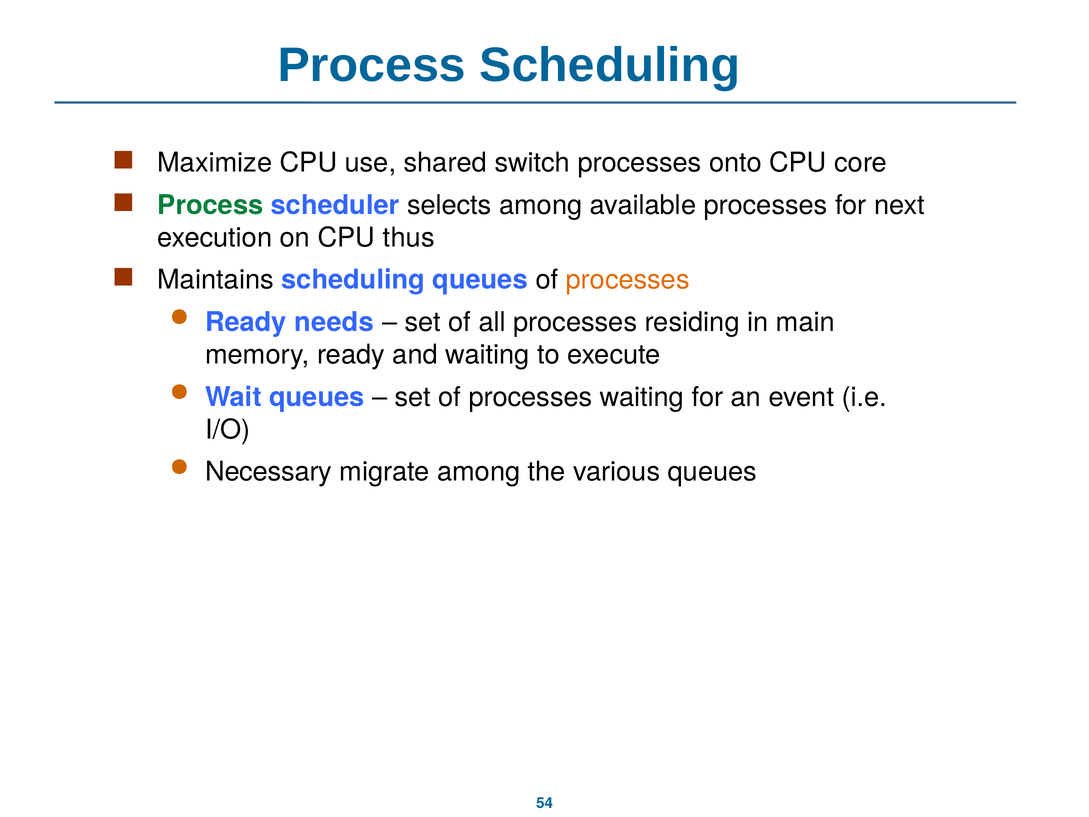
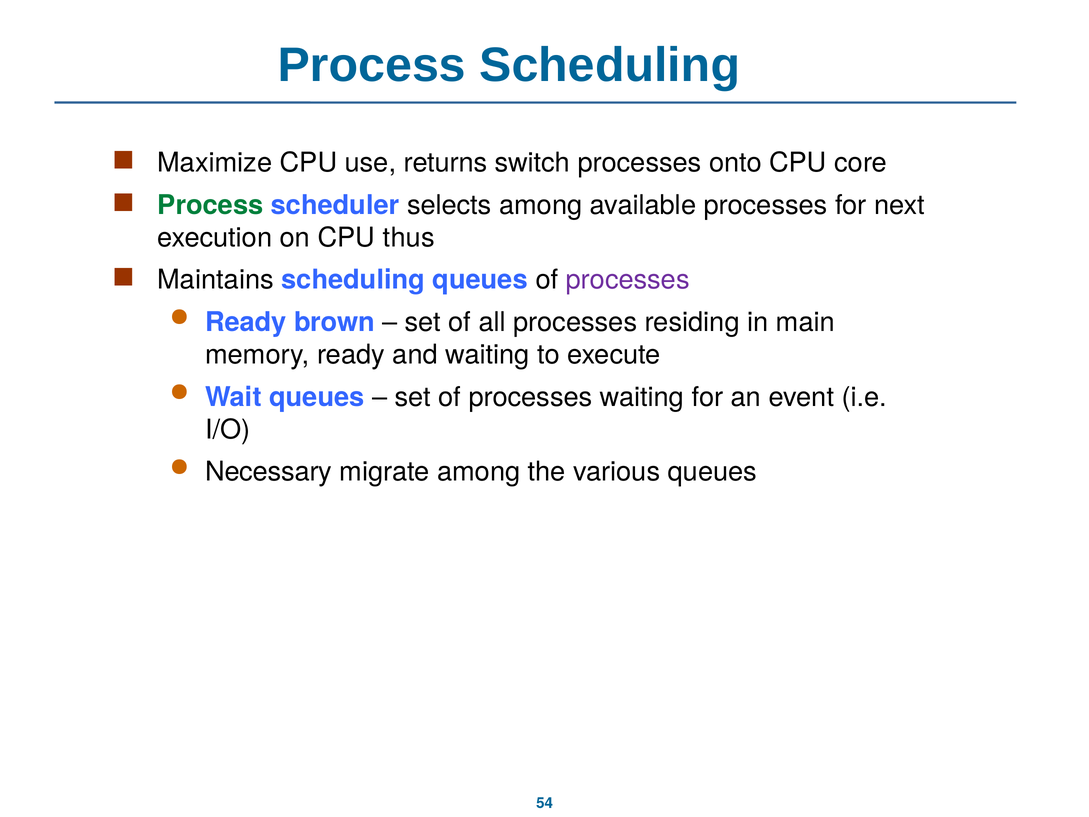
shared: shared -> returns
processes at (628, 280) colour: orange -> purple
needs: needs -> brown
